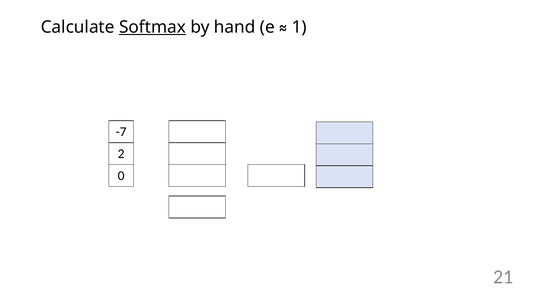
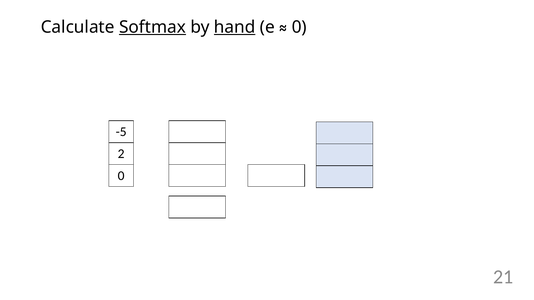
hand underline: none -> present
e 1: 1 -> 0
-7: -7 -> -5
